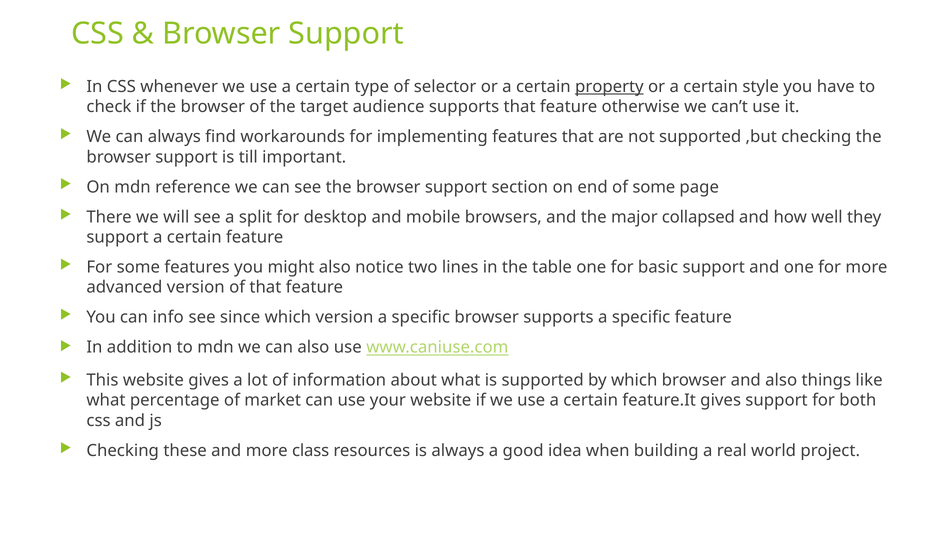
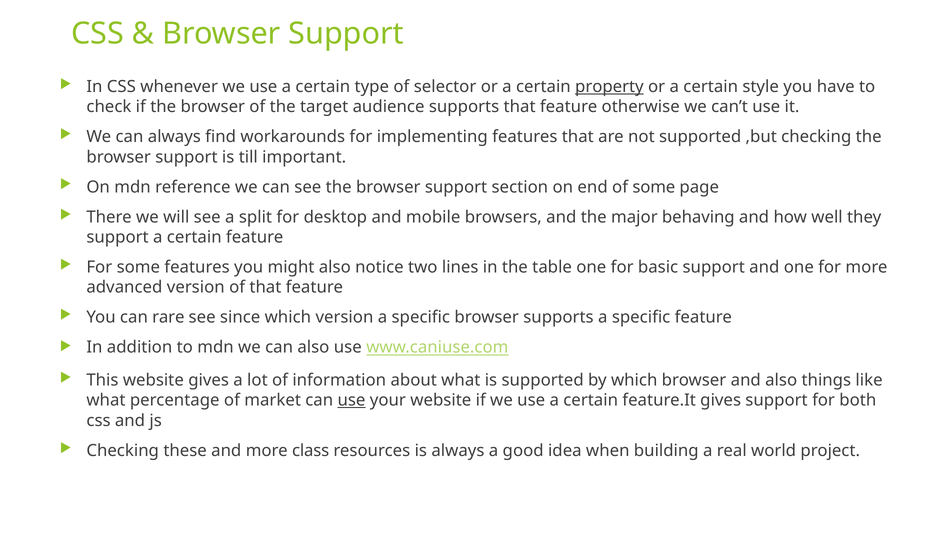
collapsed: collapsed -> behaving
info: info -> rare
use at (352, 401) underline: none -> present
